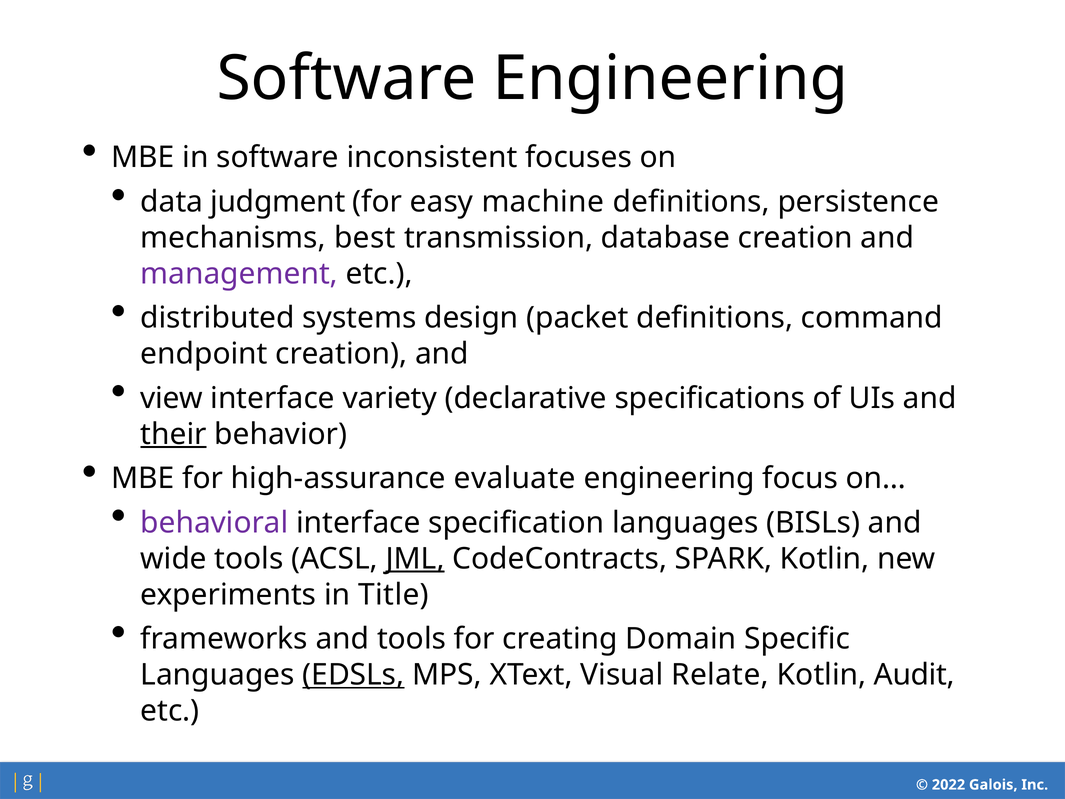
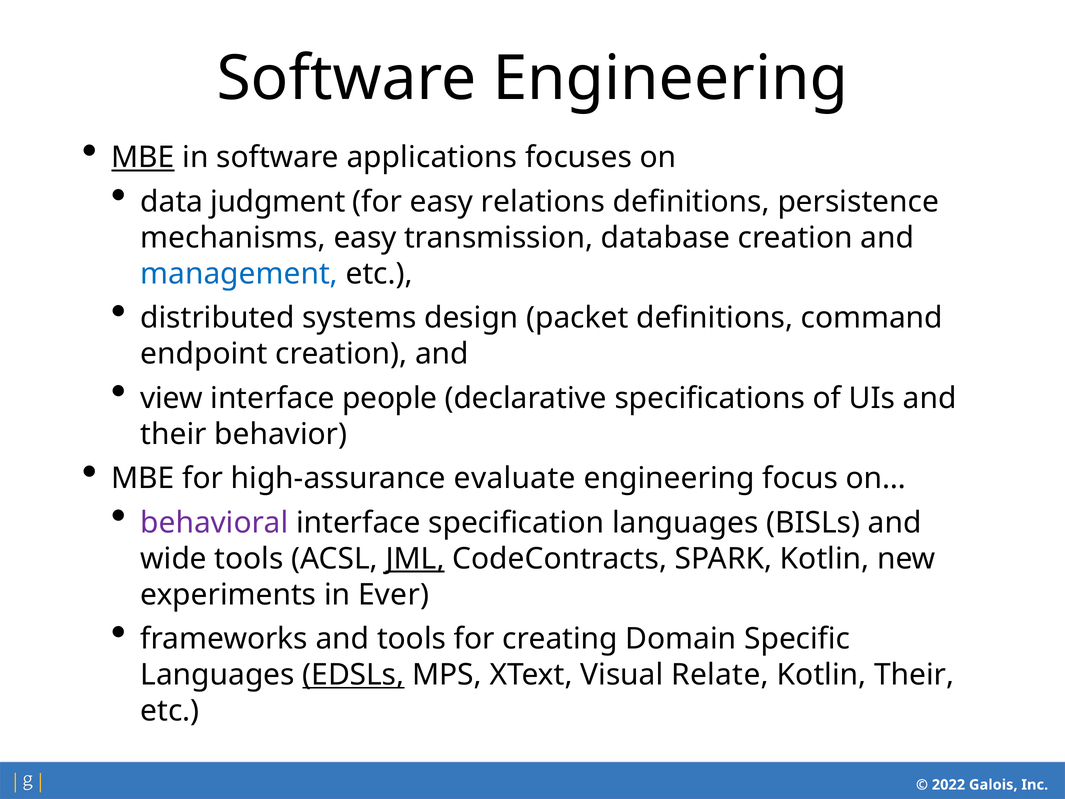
MBE at (143, 158) underline: none -> present
inconsistent: inconsistent -> applications
machine: machine -> relations
mechanisms best: best -> easy
management colour: purple -> blue
variety: variety -> people
their at (174, 434) underline: present -> none
Title: Title -> Ever
Kotlin Audit: Audit -> Their
